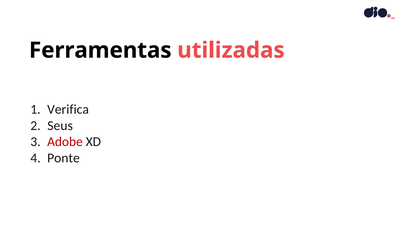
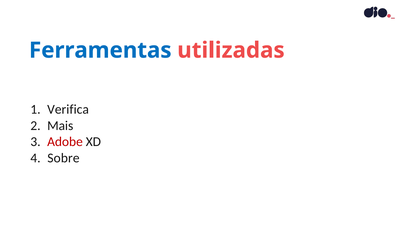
Ferramentas colour: black -> blue
Seus: Seus -> Mais
Ponte: Ponte -> Sobre
